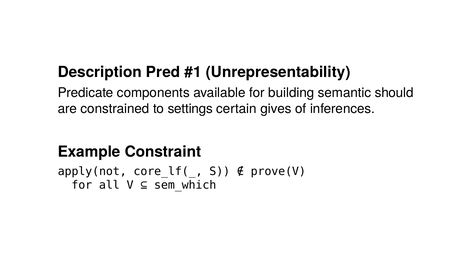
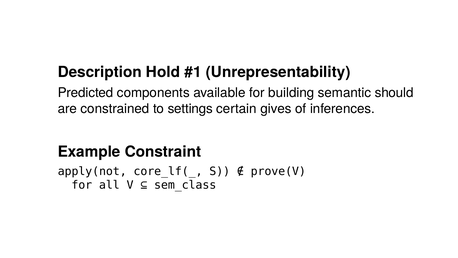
Pred: Pred -> Hold
Predicate: Predicate -> Predicted
sem_which: sem_which -> sem_class
